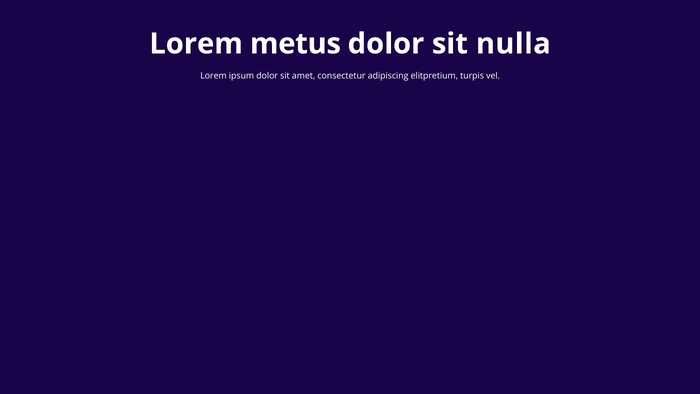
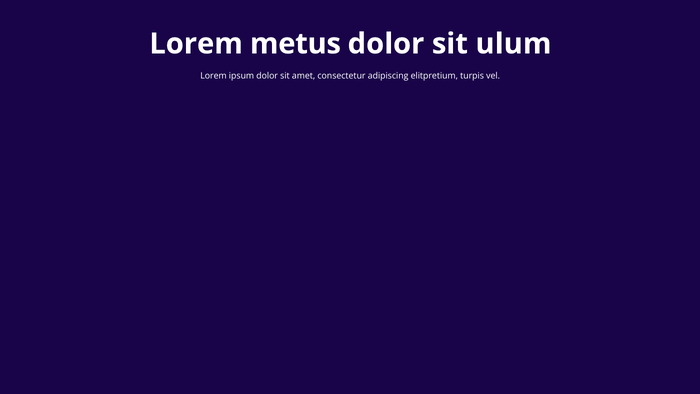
nulla: nulla -> ulum
